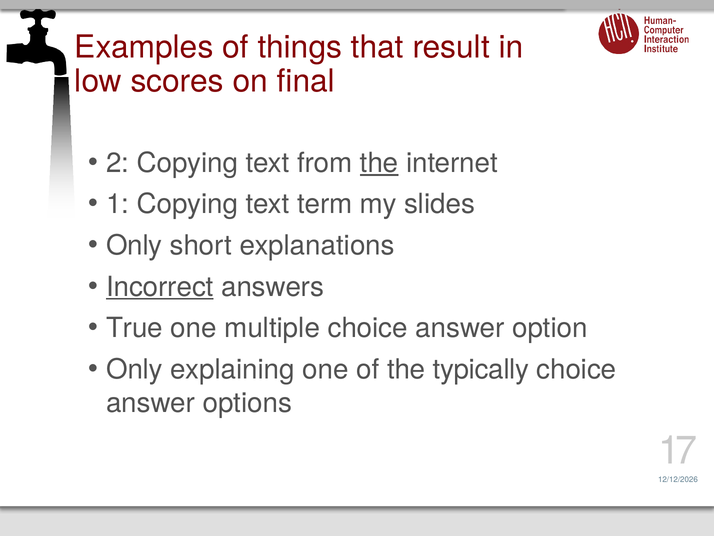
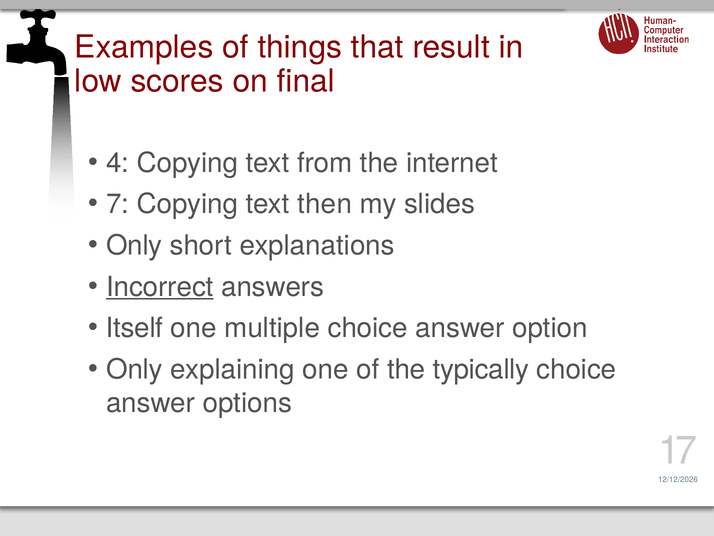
2: 2 -> 4
the at (379, 163) underline: present -> none
1: 1 -> 7
term: term -> then
True: True -> Itself
